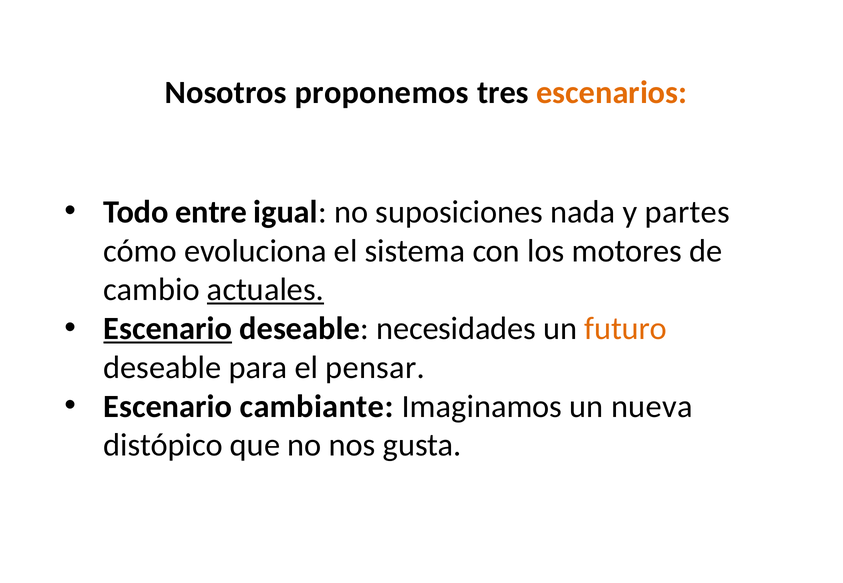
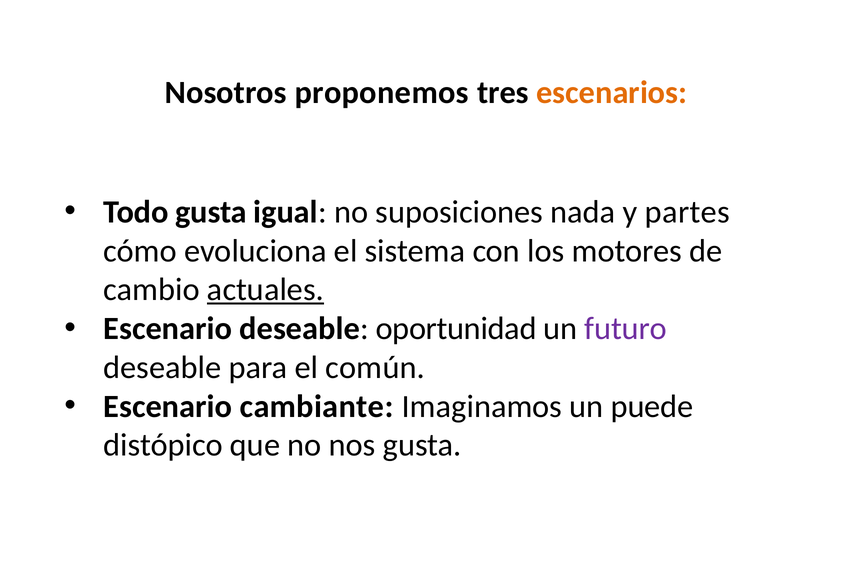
Todo entre: entre -> gusta
Escenario at (168, 329) underline: present -> none
necesidades: necesidades -> oportunidad
futuro colour: orange -> purple
pensar: pensar -> común
nueva: nueva -> puede
